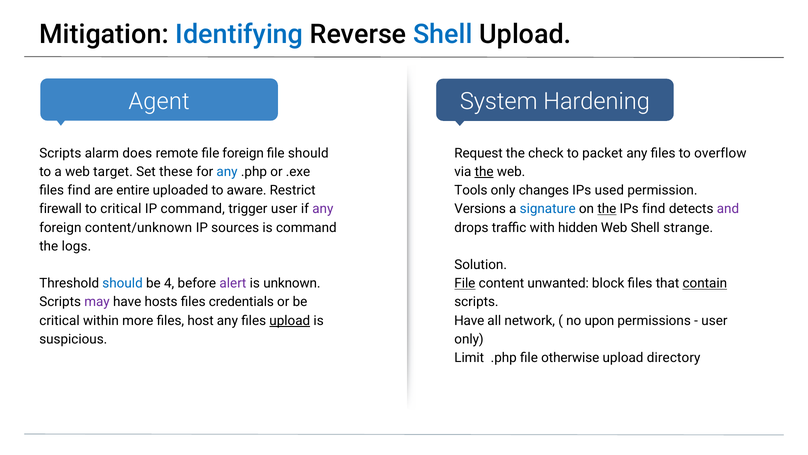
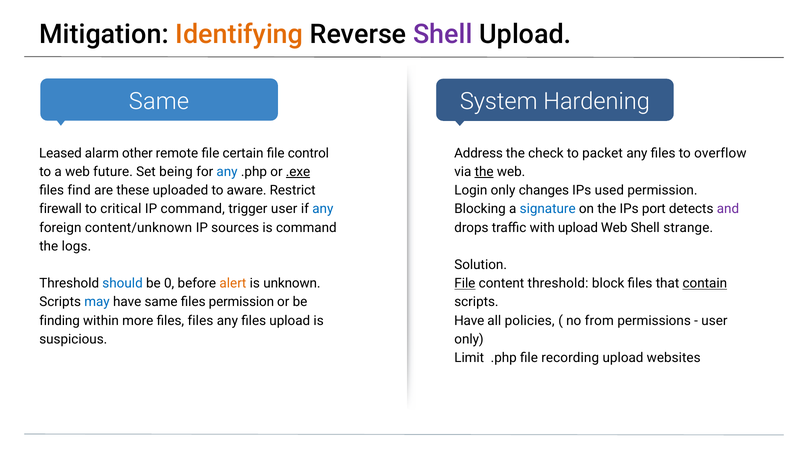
Identifying colour: blue -> orange
Shell at (443, 34) colour: blue -> purple
Agent at (159, 101): Agent -> Same
Scripts at (60, 153): Scripts -> Leased
does: does -> other
file foreign: foreign -> certain
file should: should -> control
Request: Request -> Address
target: target -> future
these: these -> being
.exe underline: none -> present
entire: entire -> these
Tools: Tools -> Login
any at (323, 209) colour: purple -> blue
Versions: Versions -> Blocking
the at (607, 209) underline: present -> none
IPs find: find -> port
with hidden: hidden -> upload
4: 4 -> 0
alert colour: purple -> orange
content unwanted: unwanted -> threshold
may colour: purple -> blue
have hosts: hosts -> same
files credentials: credentials -> permission
critical at (59, 320): critical -> finding
files host: host -> files
upload at (290, 320) underline: present -> none
network: network -> policies
upon: upon -> from
otherwise: otherwise -> recording
directory: directory -> websites
